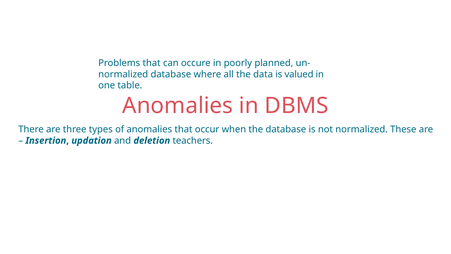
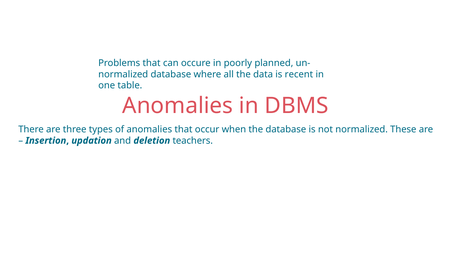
valued: valued -> recent
